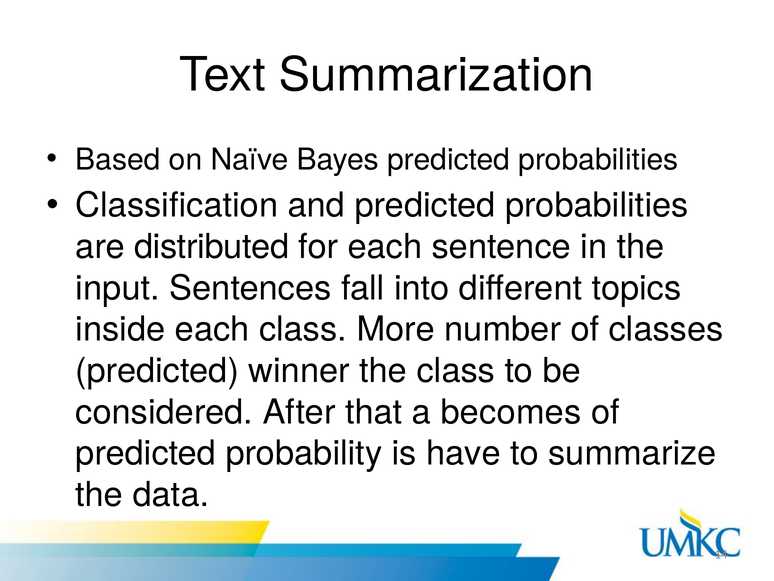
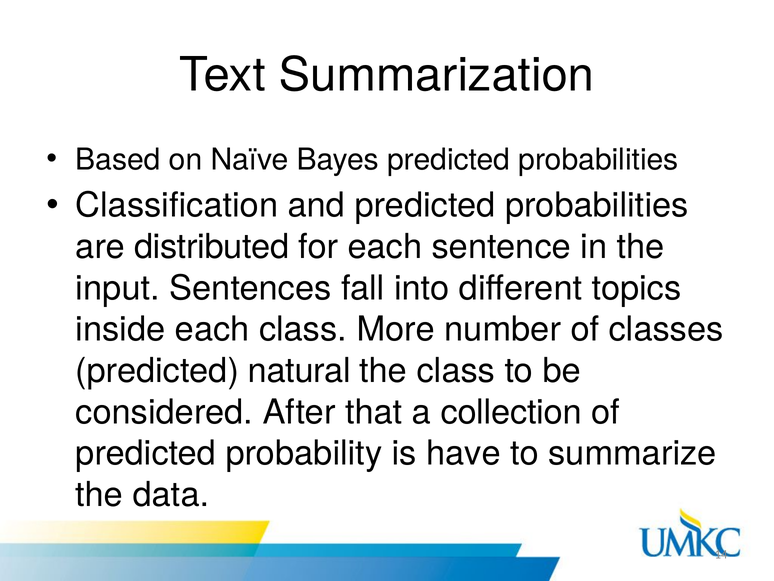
winner: winner -> natural
becomes: becomes -> collection
